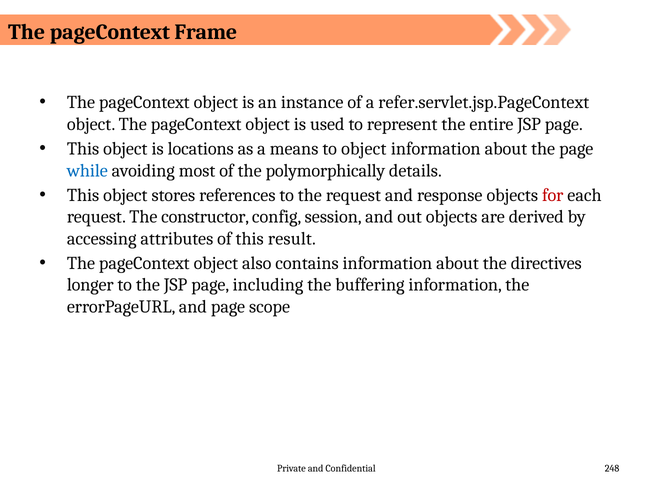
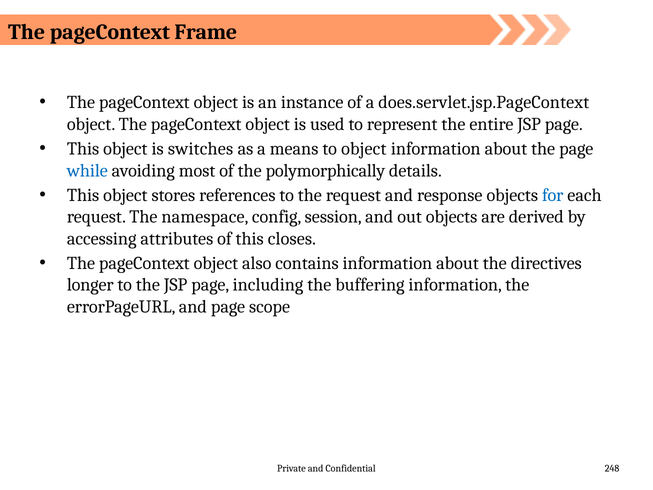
refer.servlet.jsp.PageContext: refer.servlet.jsp.PageContext -> does.servlet.jsp.PageContext
locations: locations -> switches
for colour: red -> blue
constructor: constructor -> namespace
result: result -> closes
